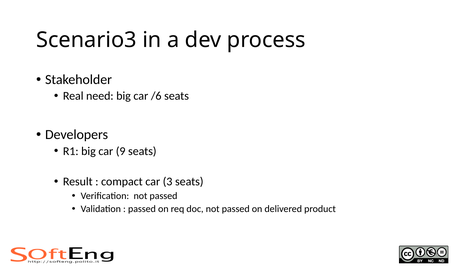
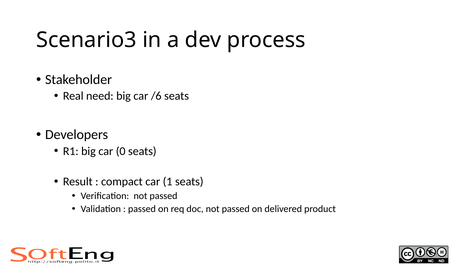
9: 9 -> 0
3: 3 -> 1
